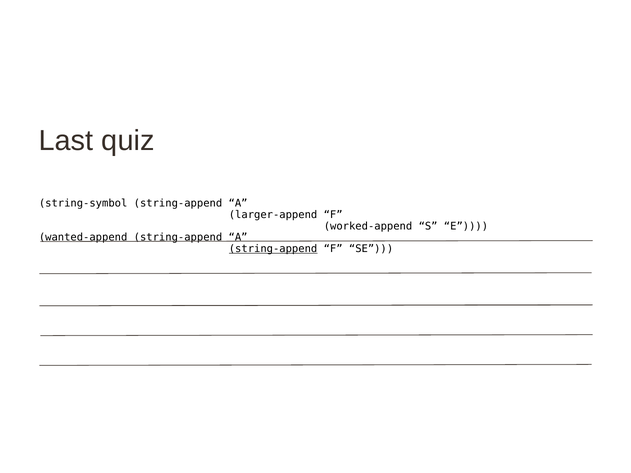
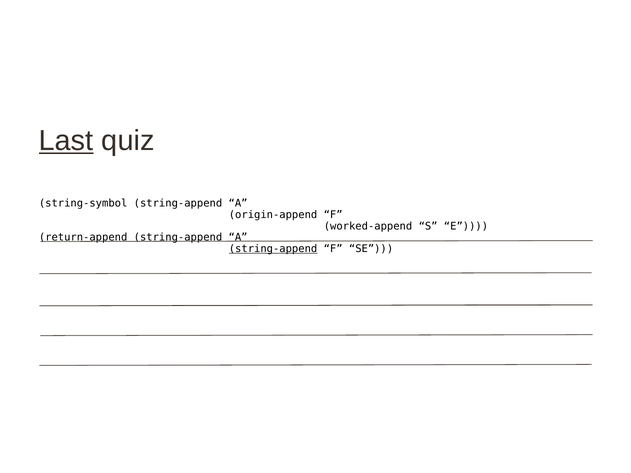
Last underline: none -> present
larger-append: larger-append -> origin-append
wanted-append: wanted-append -> return-append
